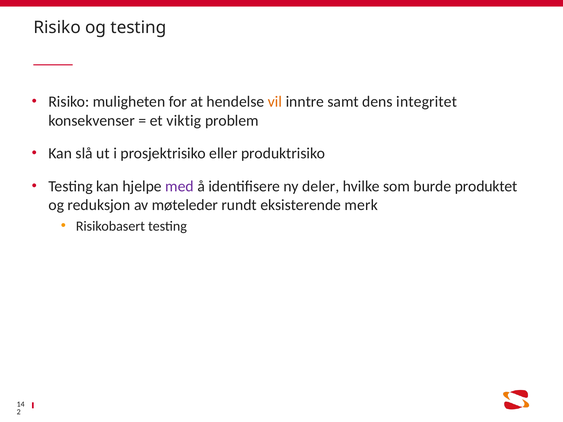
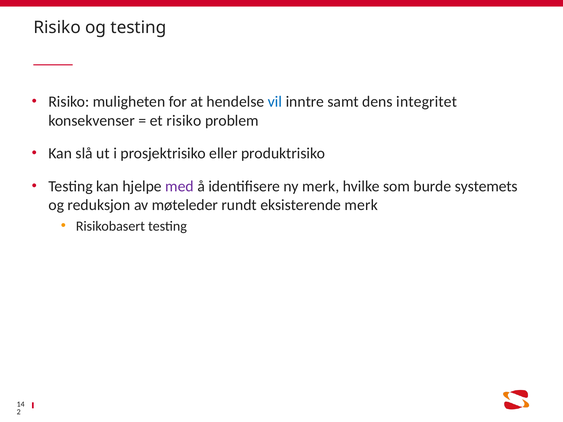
vil colour: orange -> blue
et viktig: viktig -> risiko
ny deler: deler -> merk
produktet: produktet -> systemets
